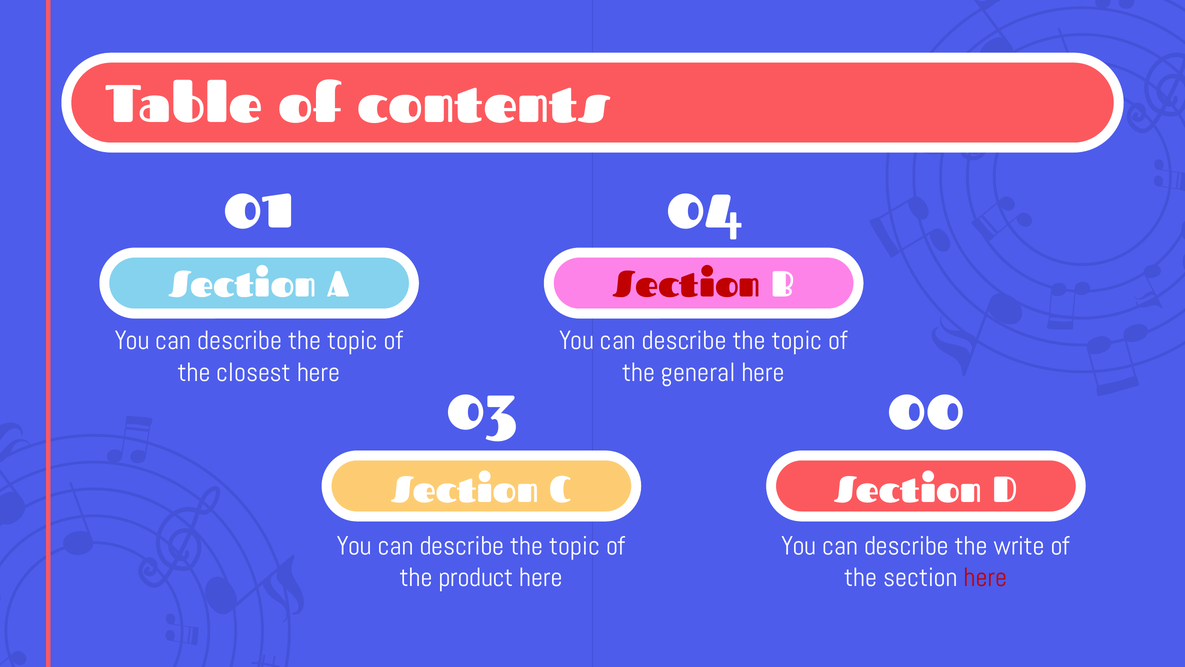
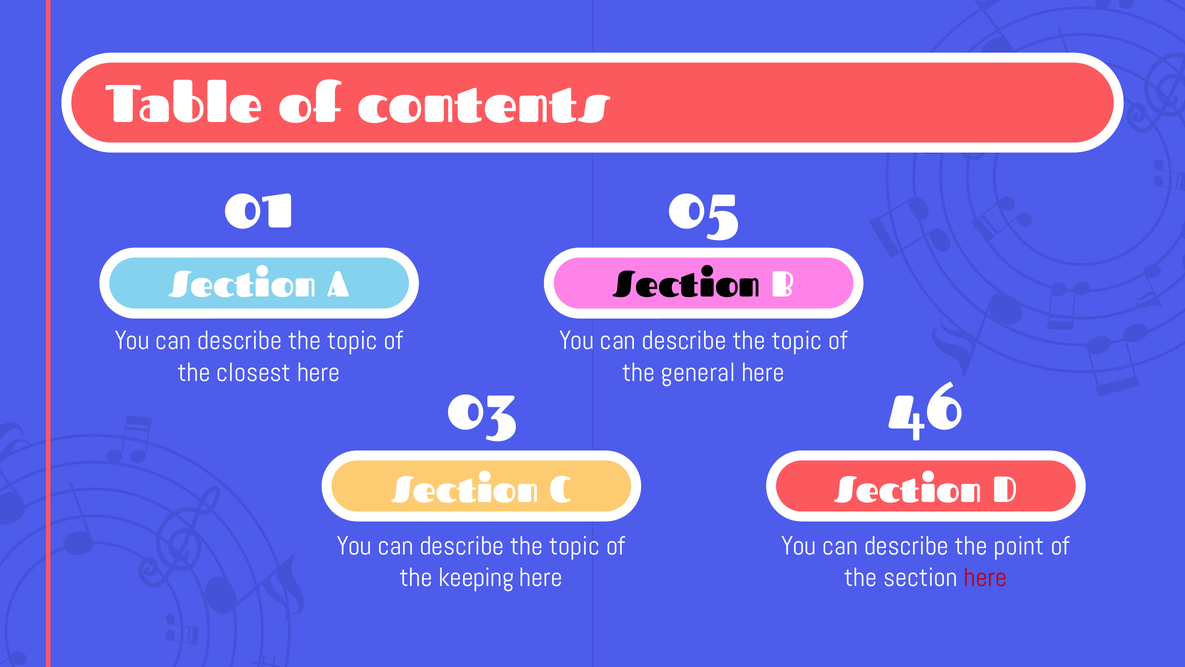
04: 04 -> 05
Section at (687, 285) colour: red -> black
00: 00 -> 46
write: write -> point
product: product -> keeping
